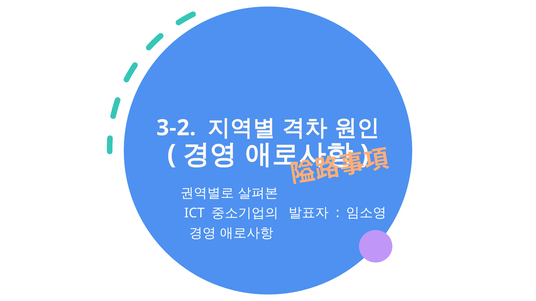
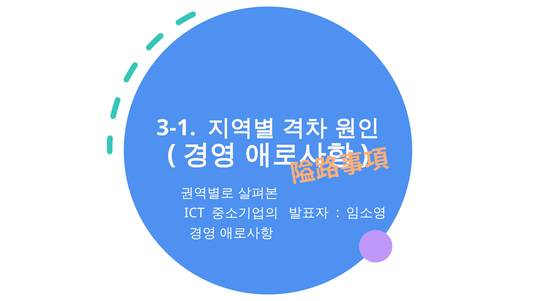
3-2: 3-2 -> 3-1
